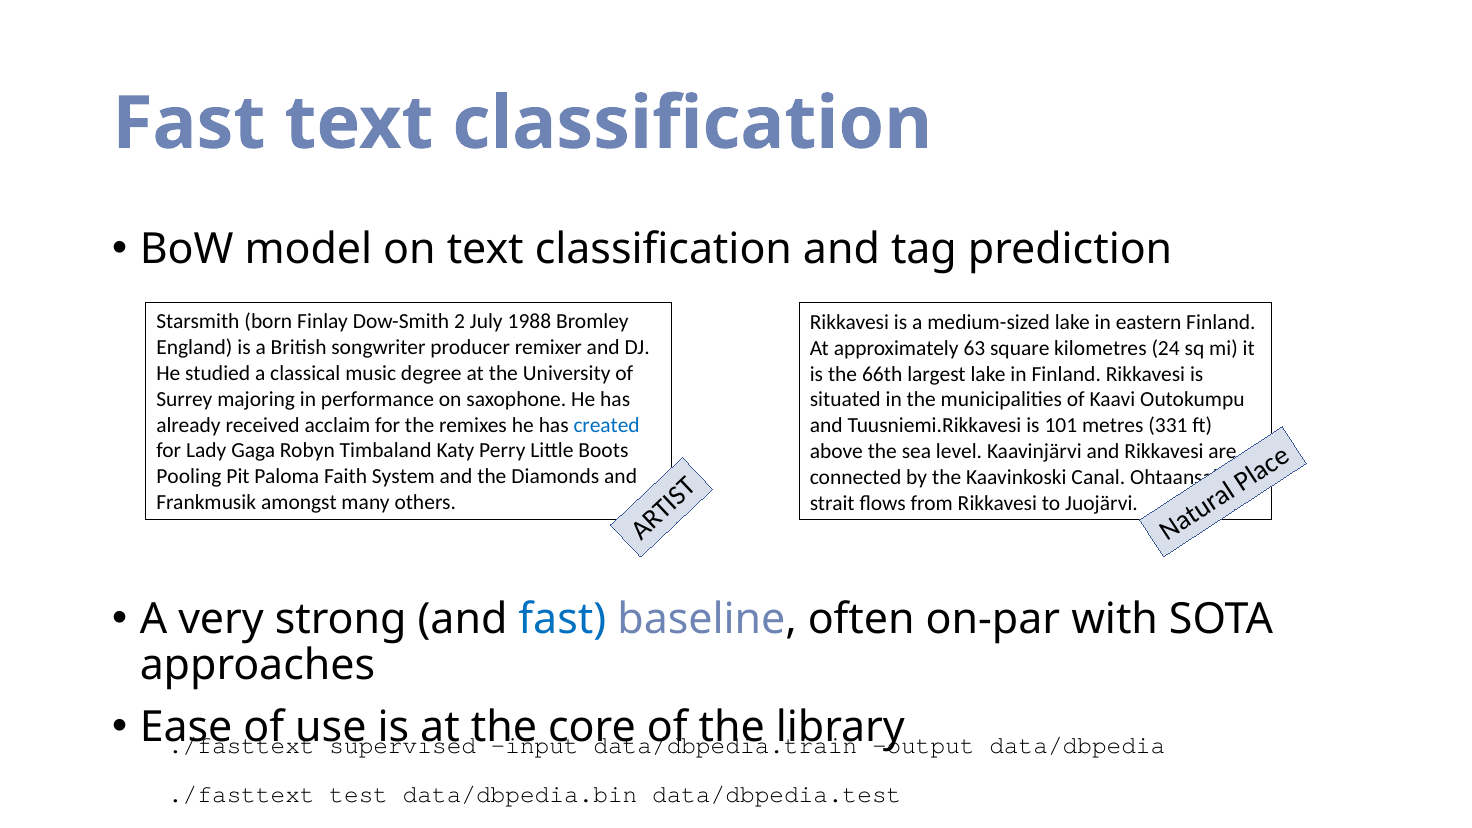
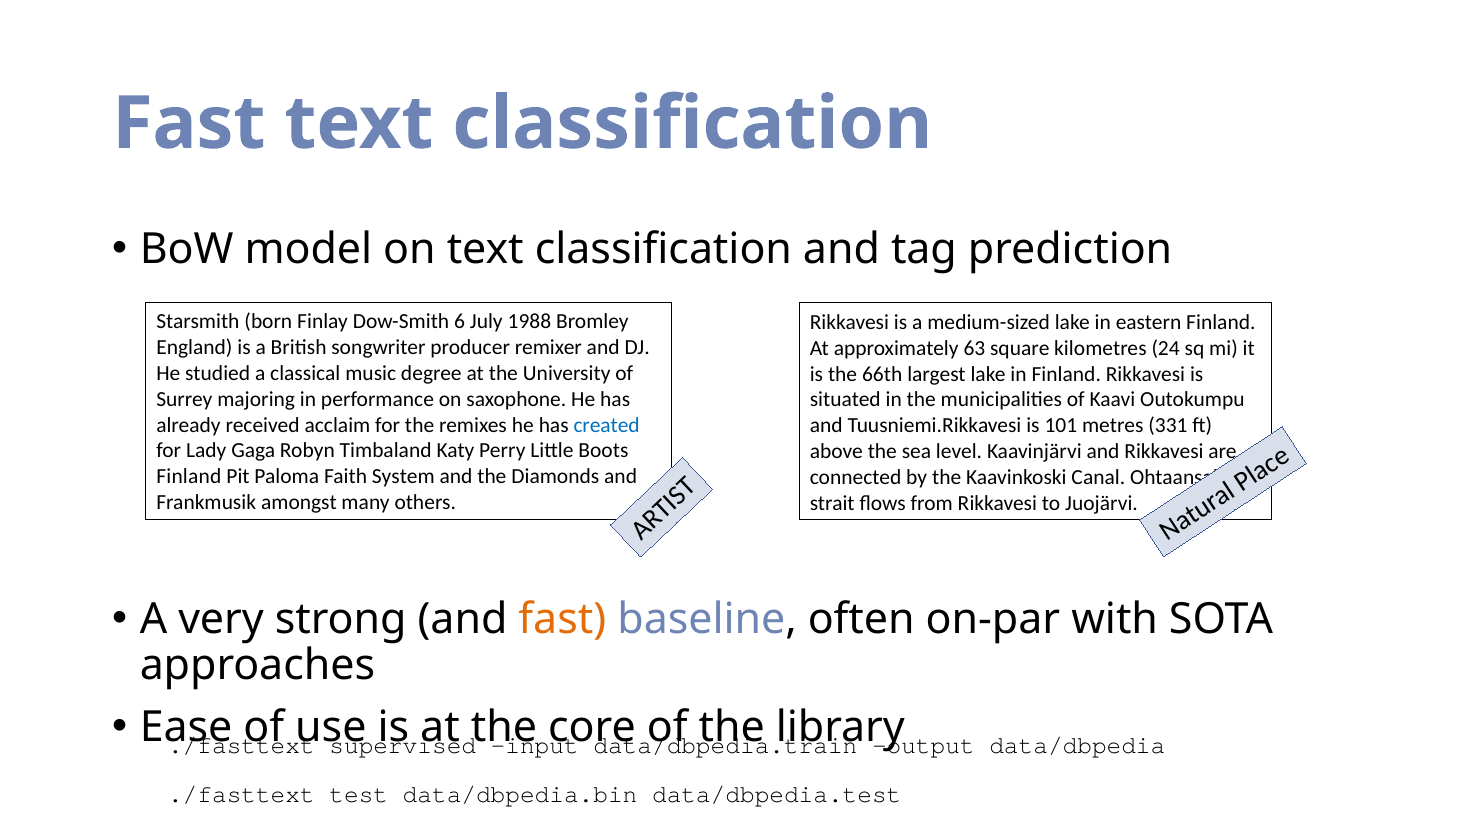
2: 2 -> 6
Pooling at (189, 477): Pooling -> Finland
fast at (562, 619) colour: blue -> orange
